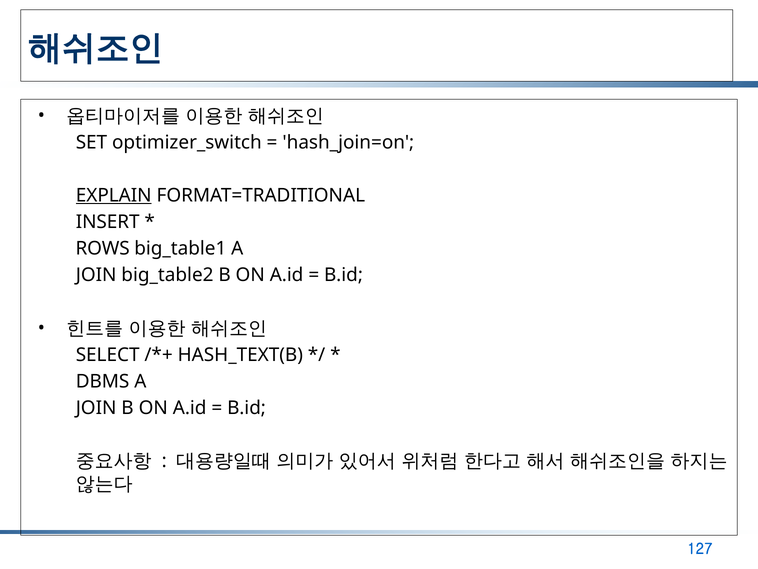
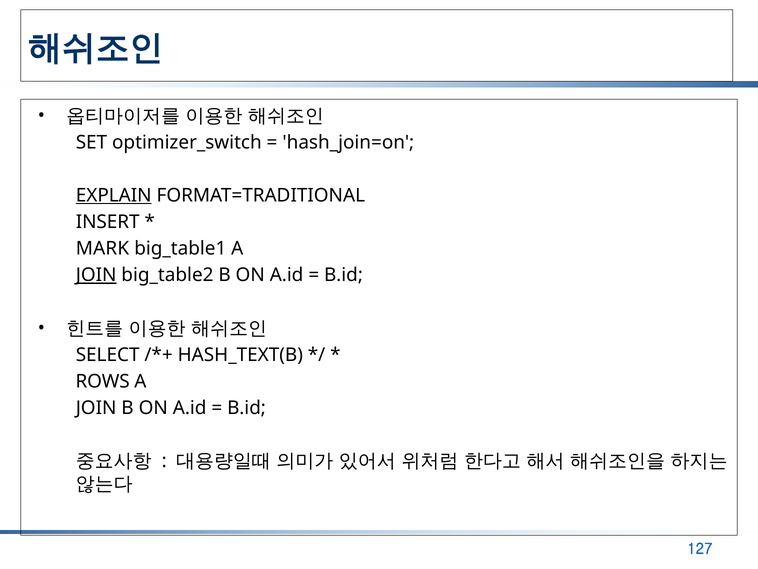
ROWS: ROWS -> MARK
JOIN at (96, 275) underline: none -> present
DBMS: DBMS -> ROWS
